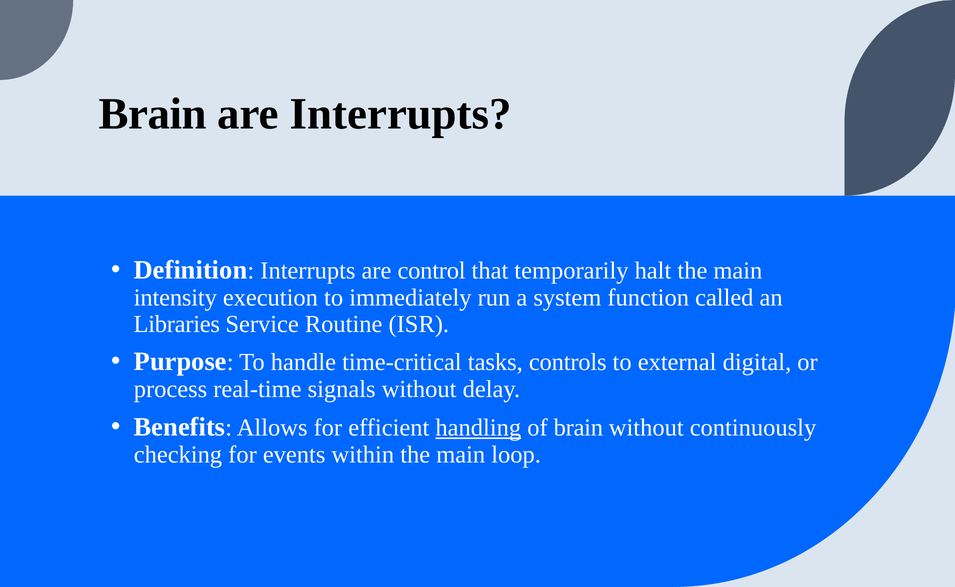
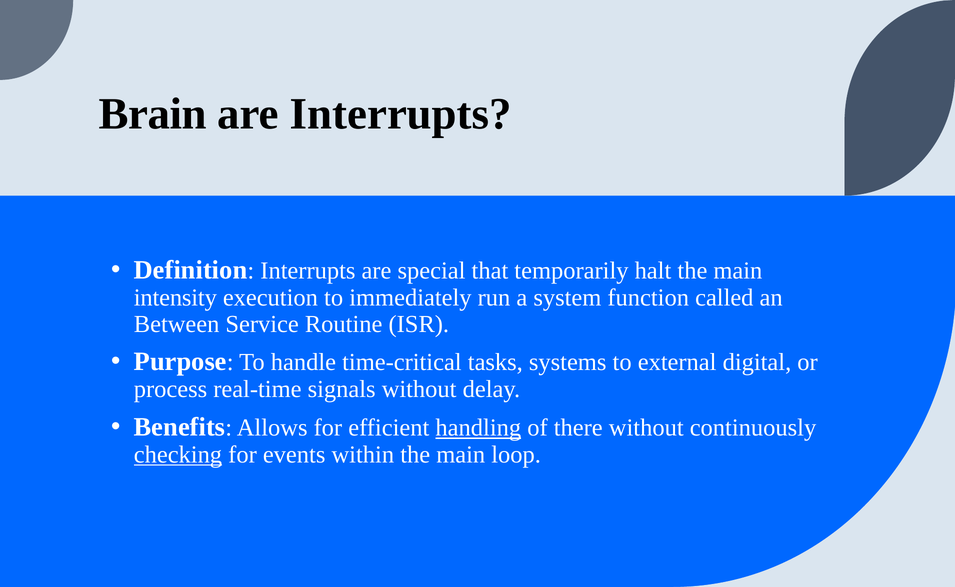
control: control -> special
Libraries: Libraries -> Between
controls: controls -> systems
of brain: brain -> there
checking underline: none -> present
